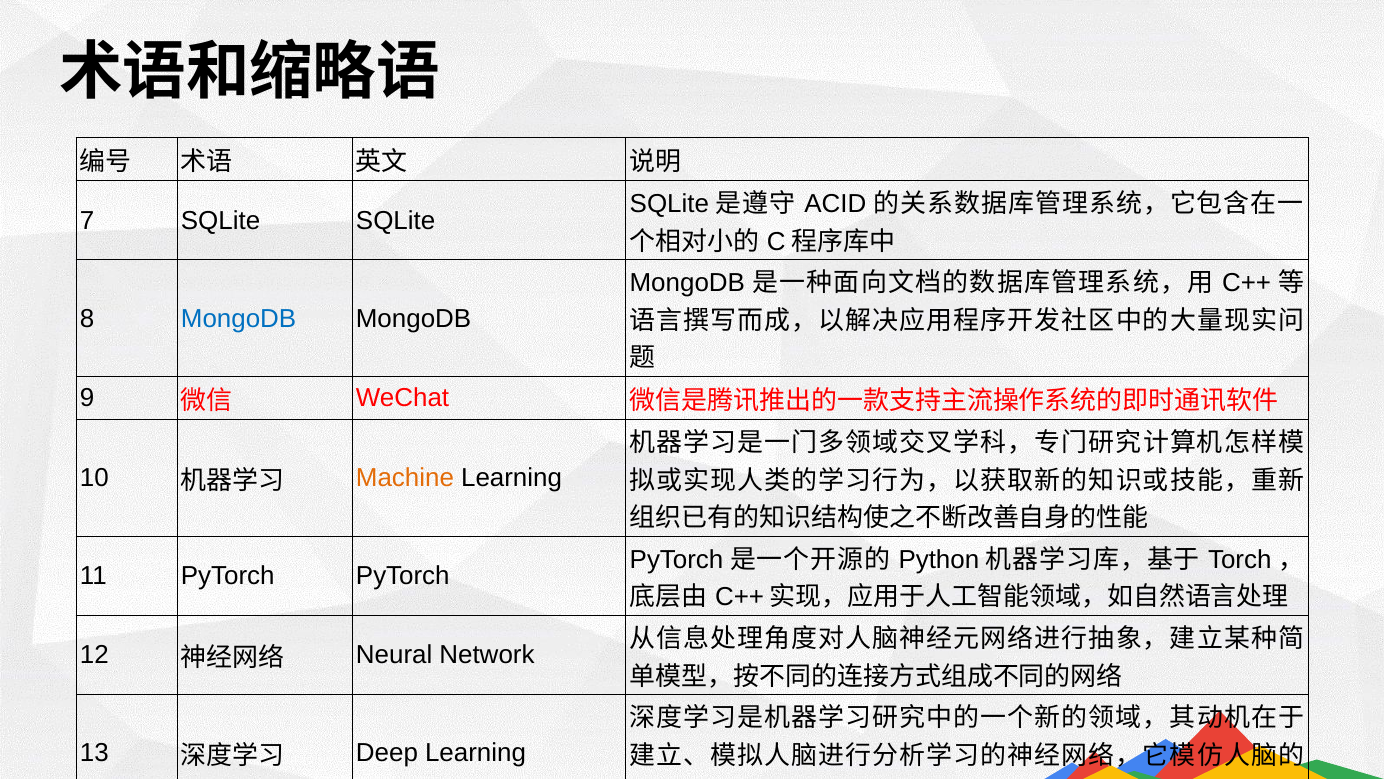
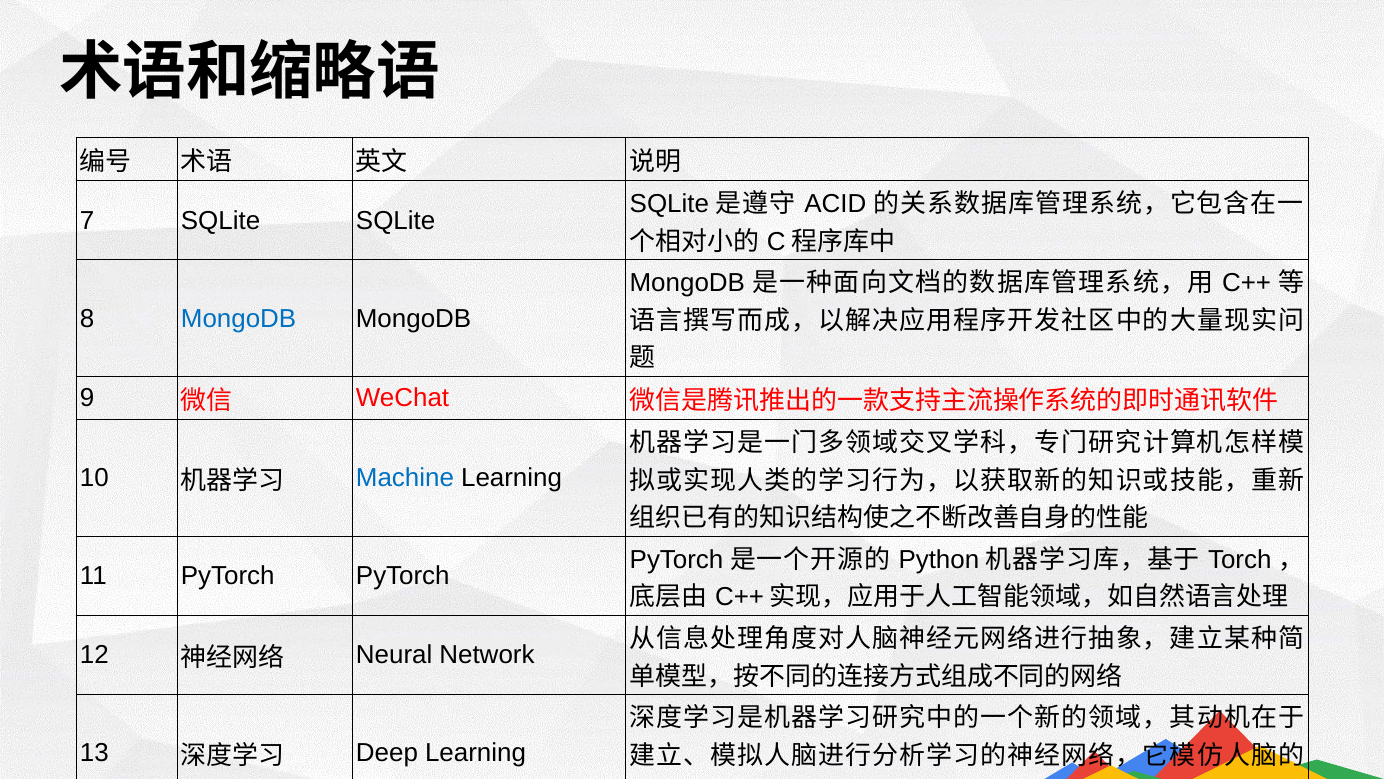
Machine colour: orange -> blue
